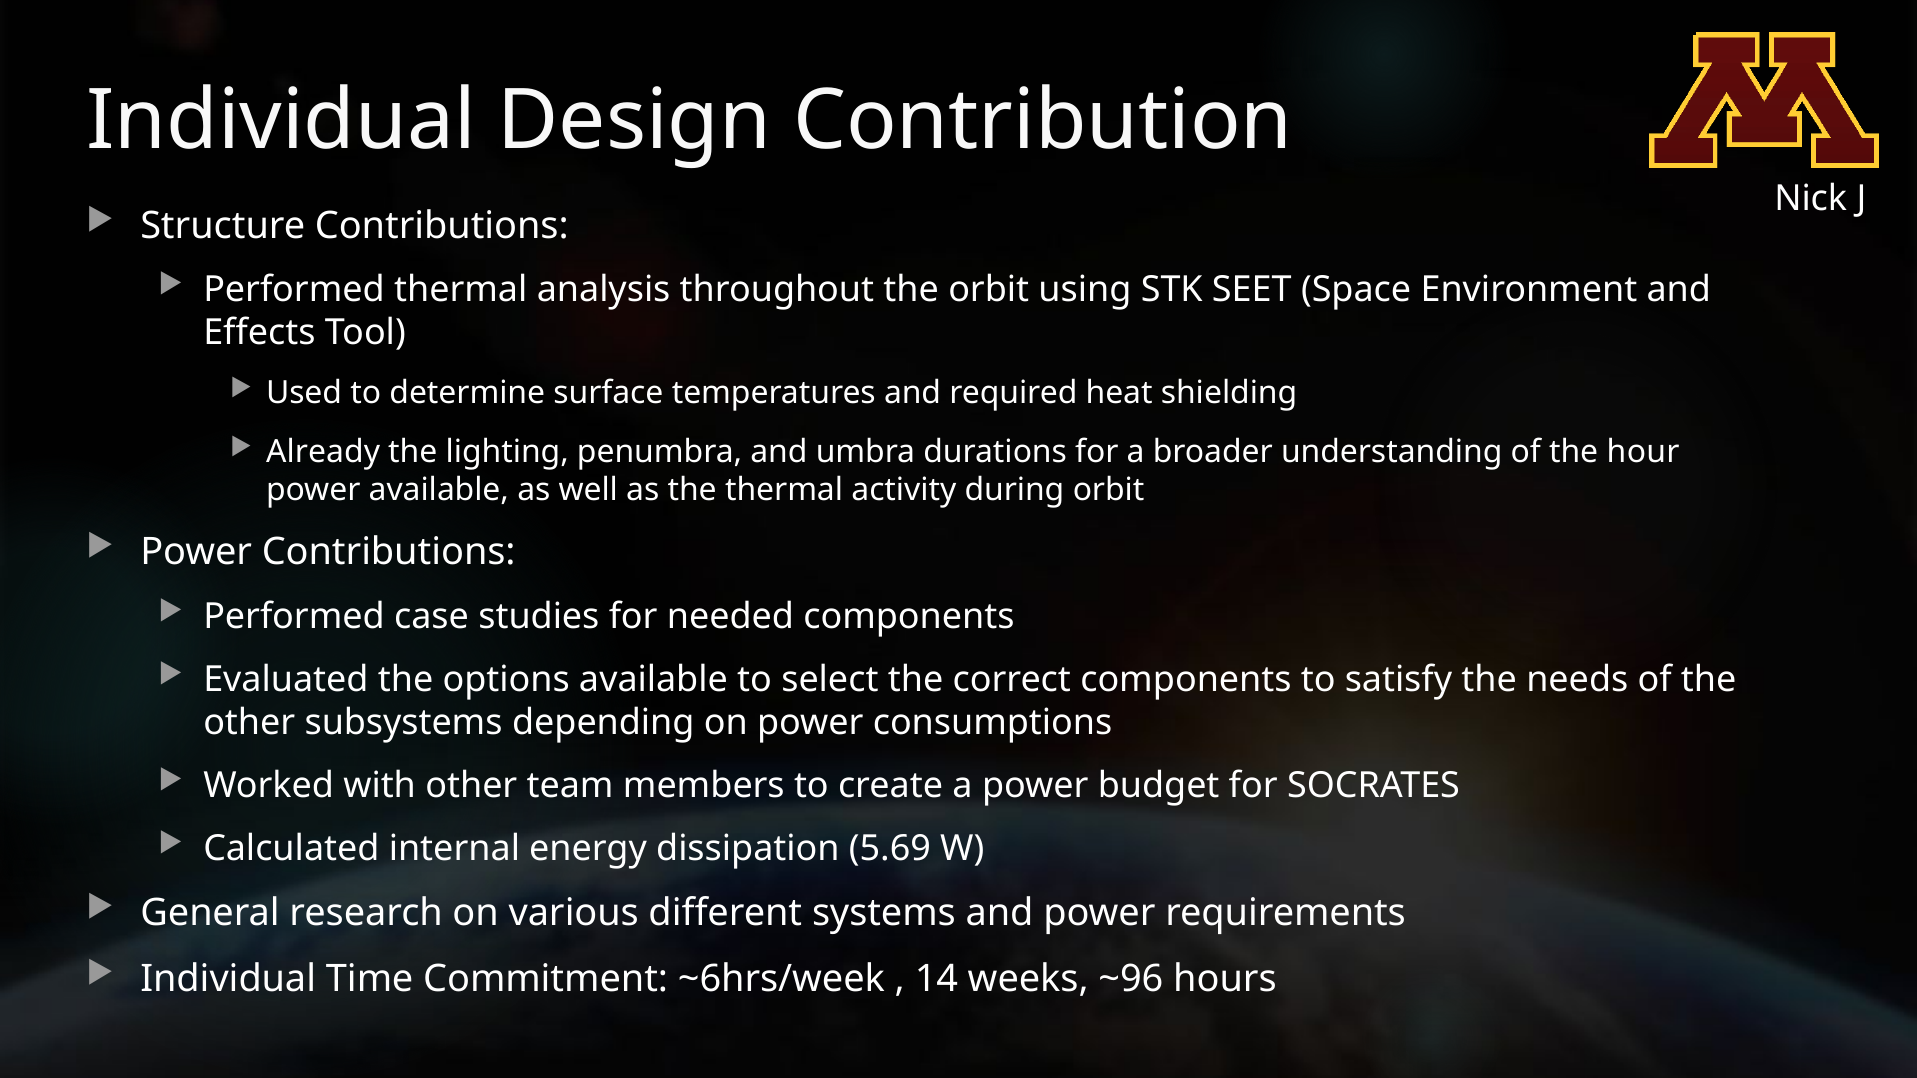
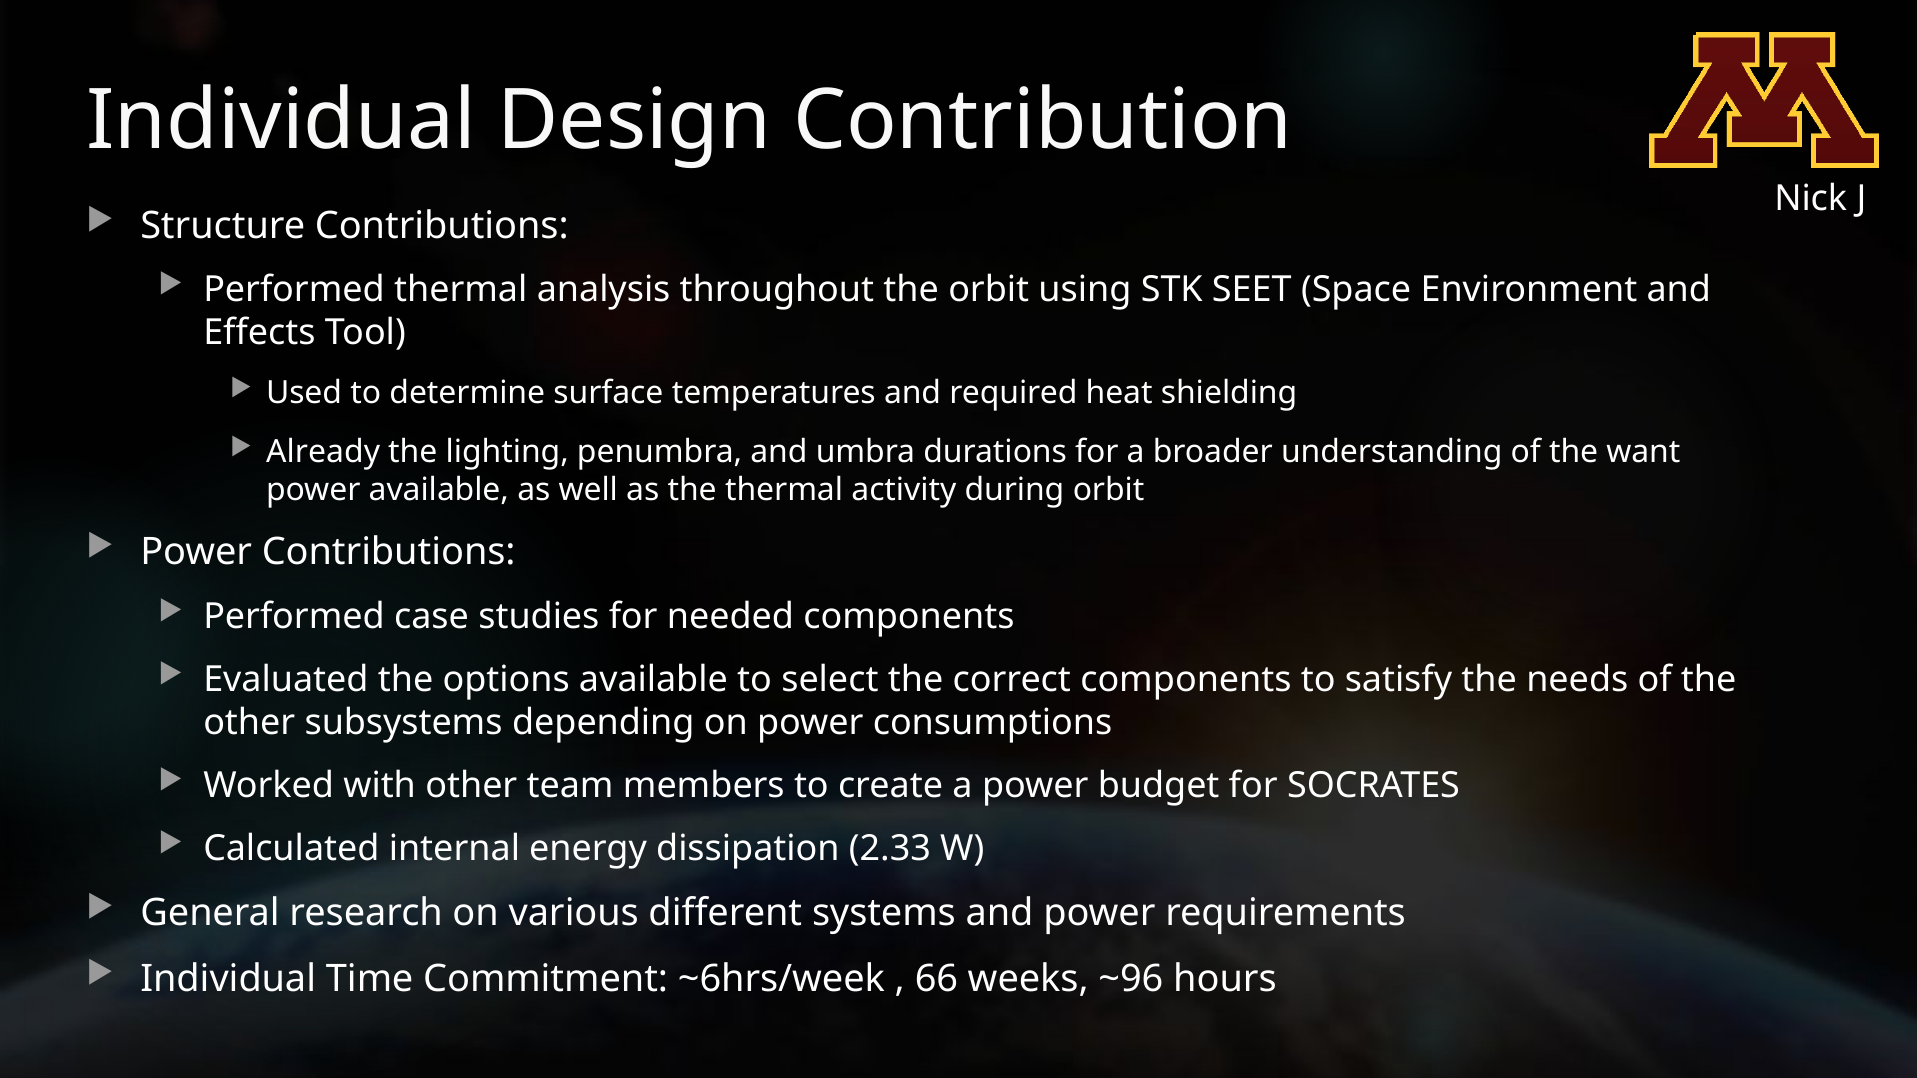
hour: hour -> want
5.69: 5.69 -> 2.33
14: 14 -> 66
